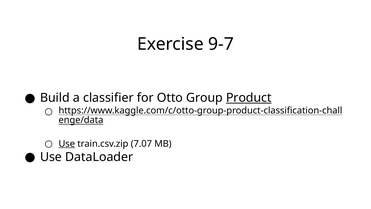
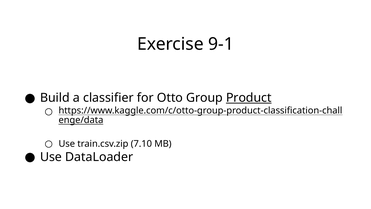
9-7: 9-7 -> 9-1
Use at (67, 144) underline: present -> none
7.07: 7.07 -> 7.10
